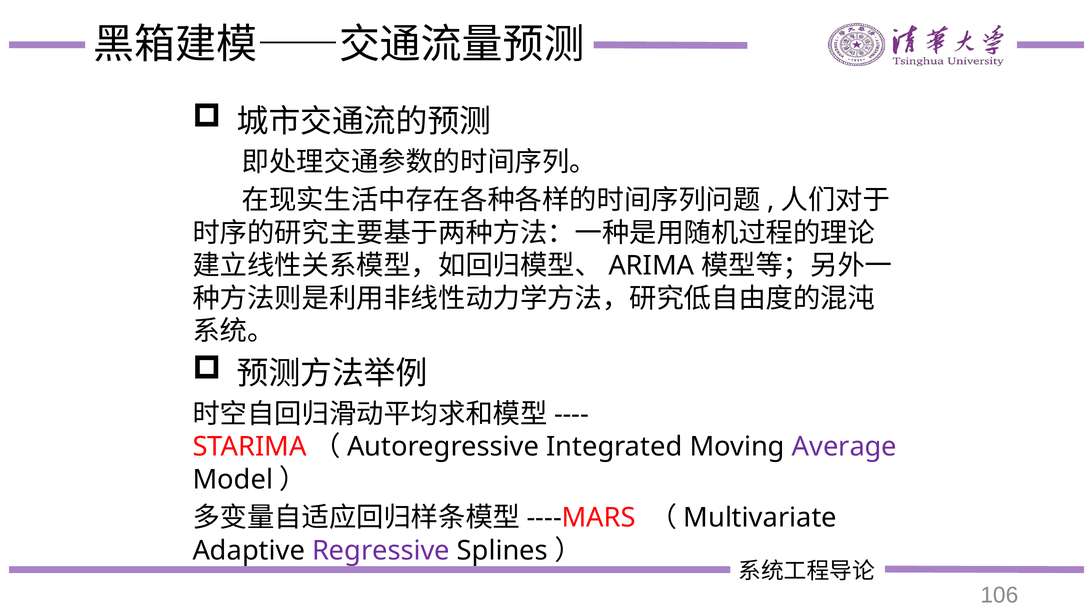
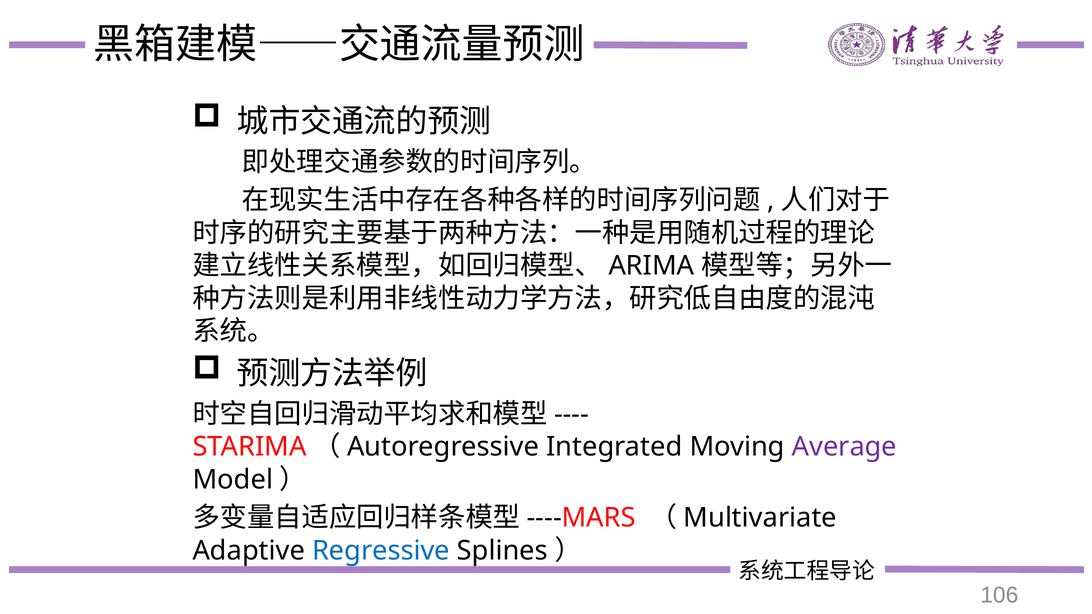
Regressive colour: purple -> blue
